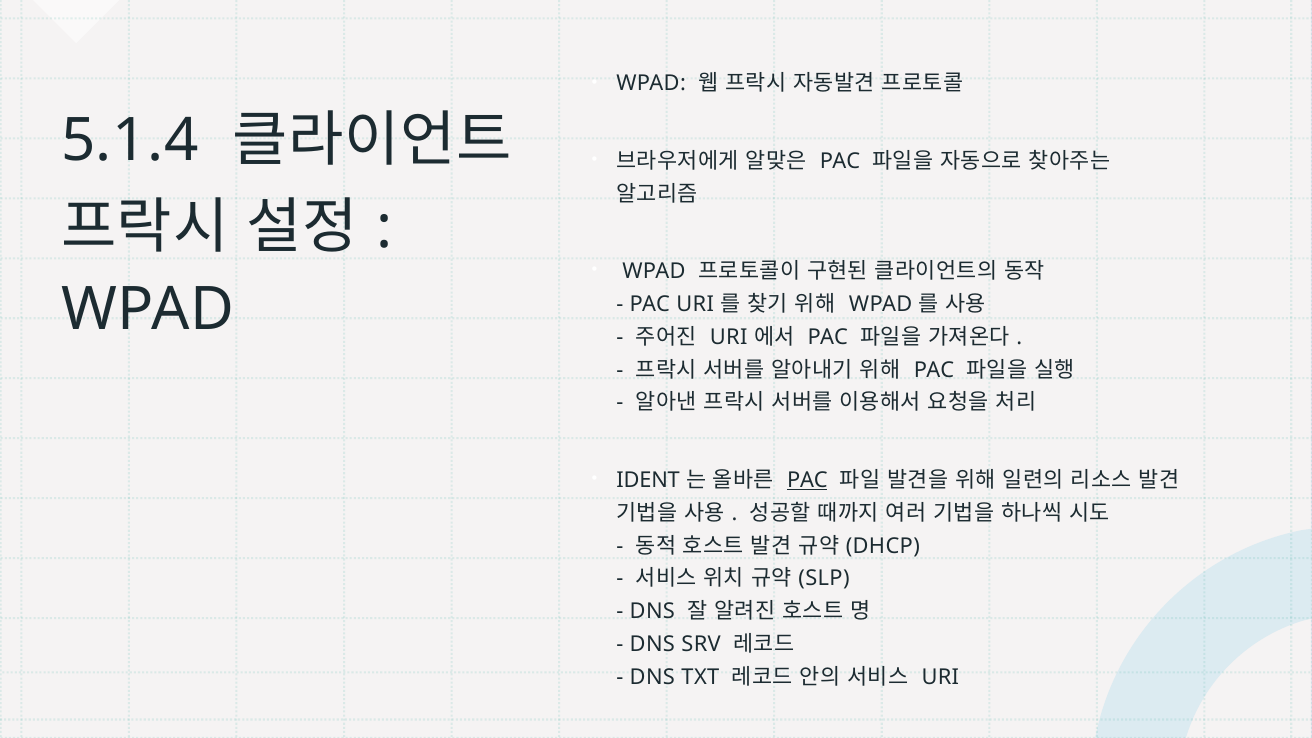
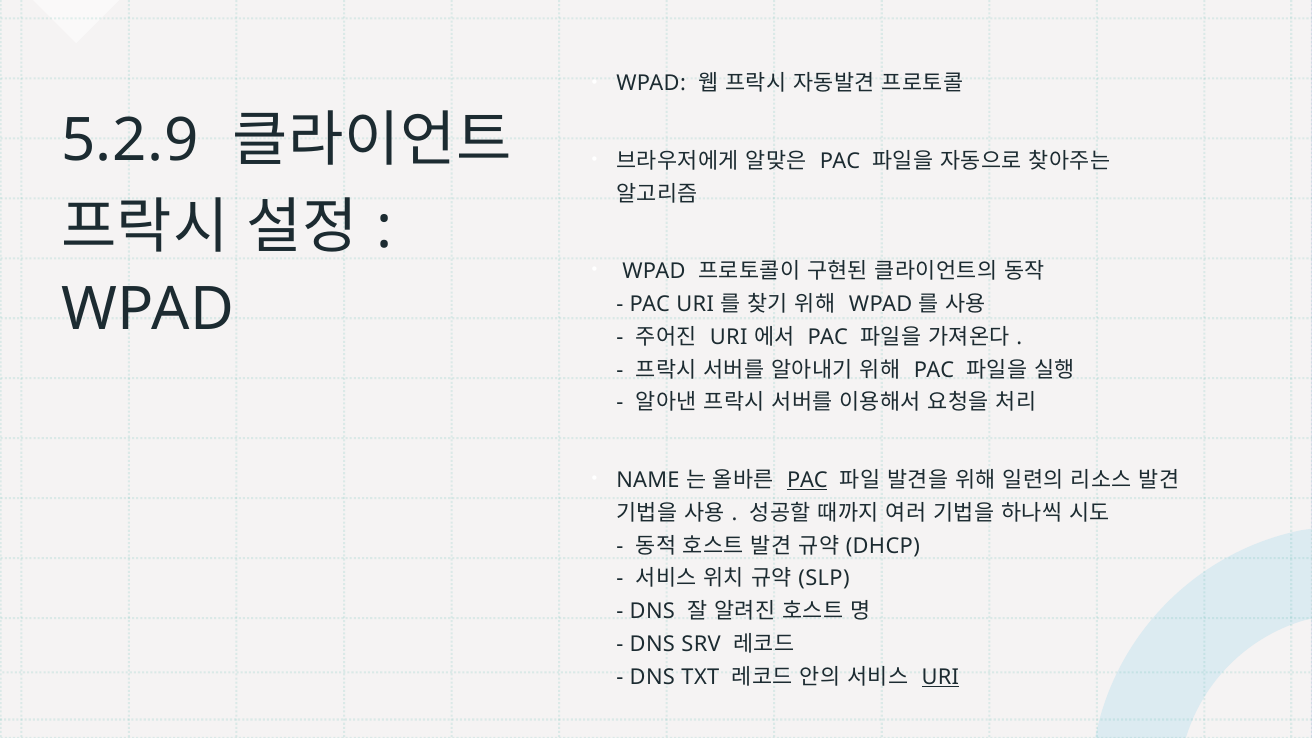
5.1.4: 5.1.4 -> 5.2.9
IDENT: IDENT -> NAME
URI at (940, 677) underline: none -> present
